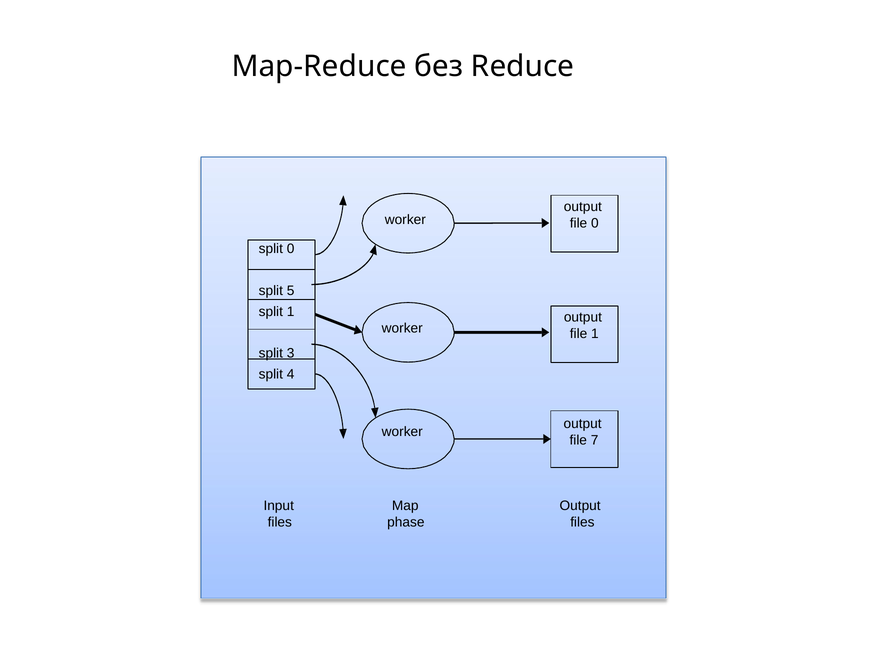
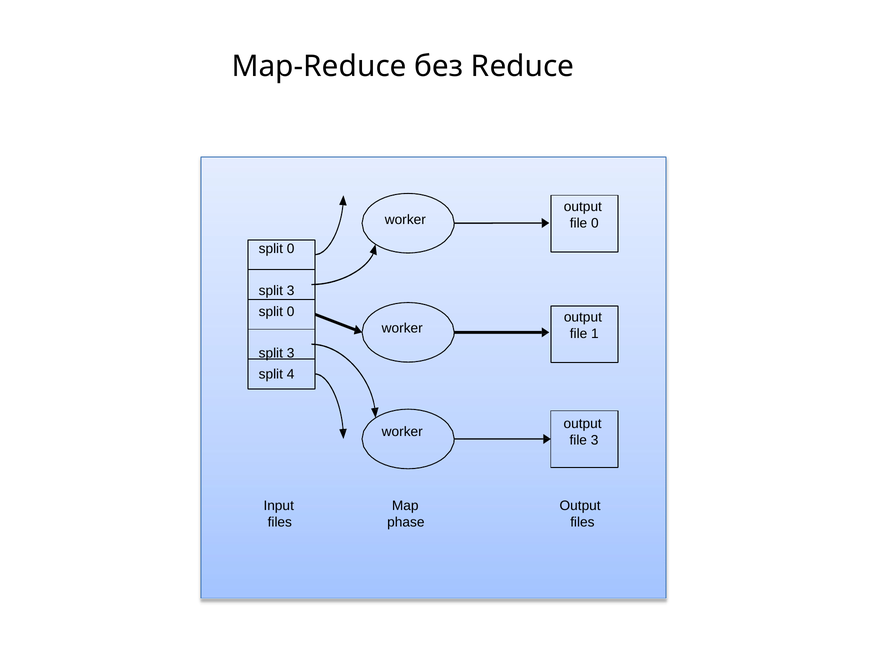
5 at (291, 291): 5 -> 3
1 at (291, 312): 1 -> 0
file 7: 7 -> 3
